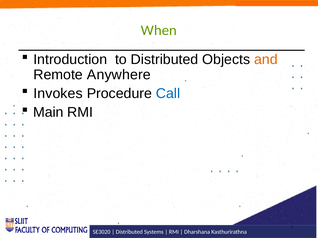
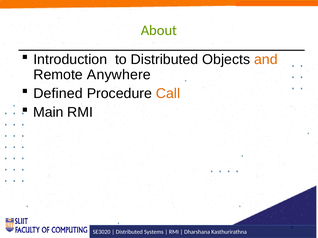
When: When -> About
Invokes: Invokes -> Defined
Call colour: blue -> orange
